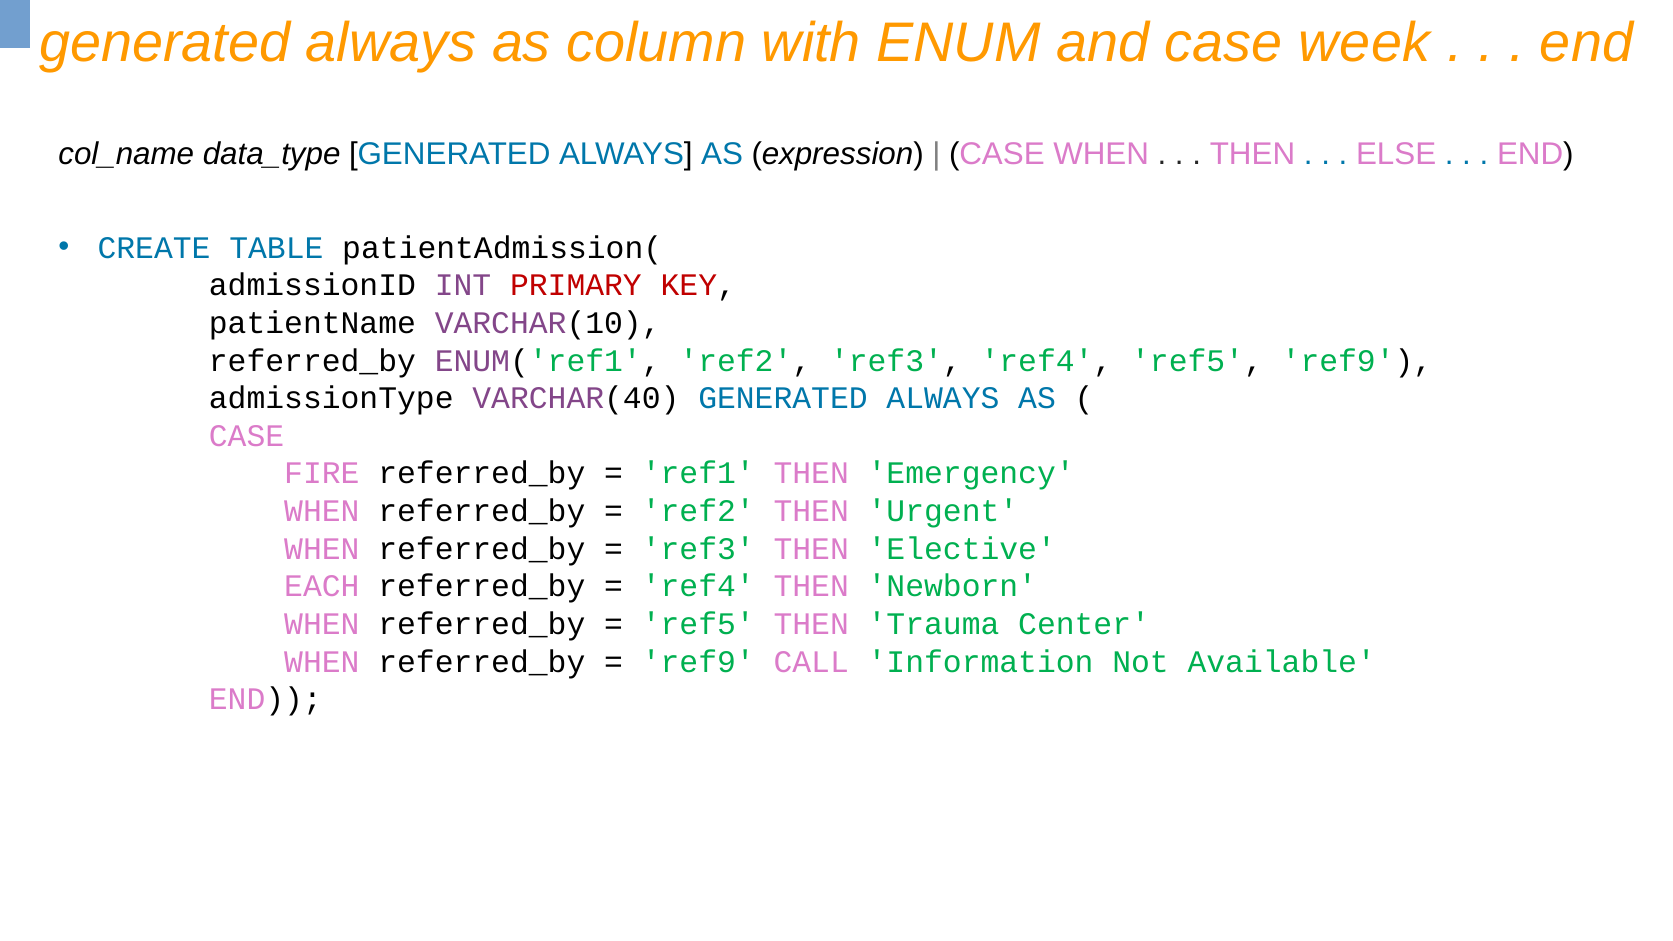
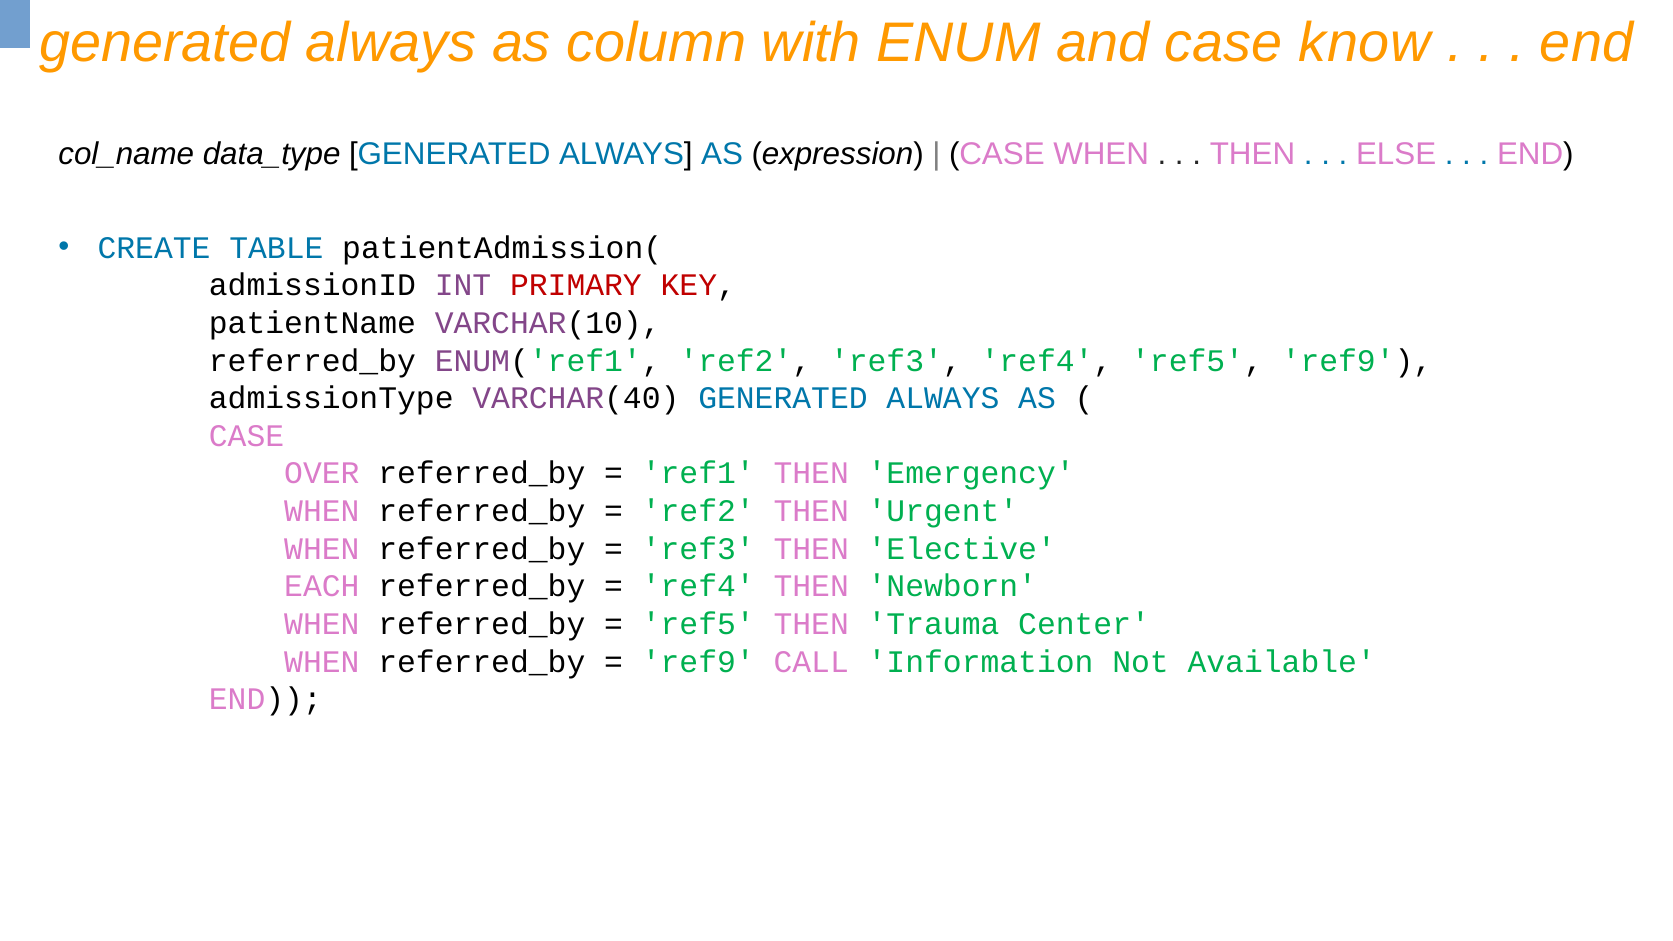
week: week -> know
FIRE: FIRE -> OVER
